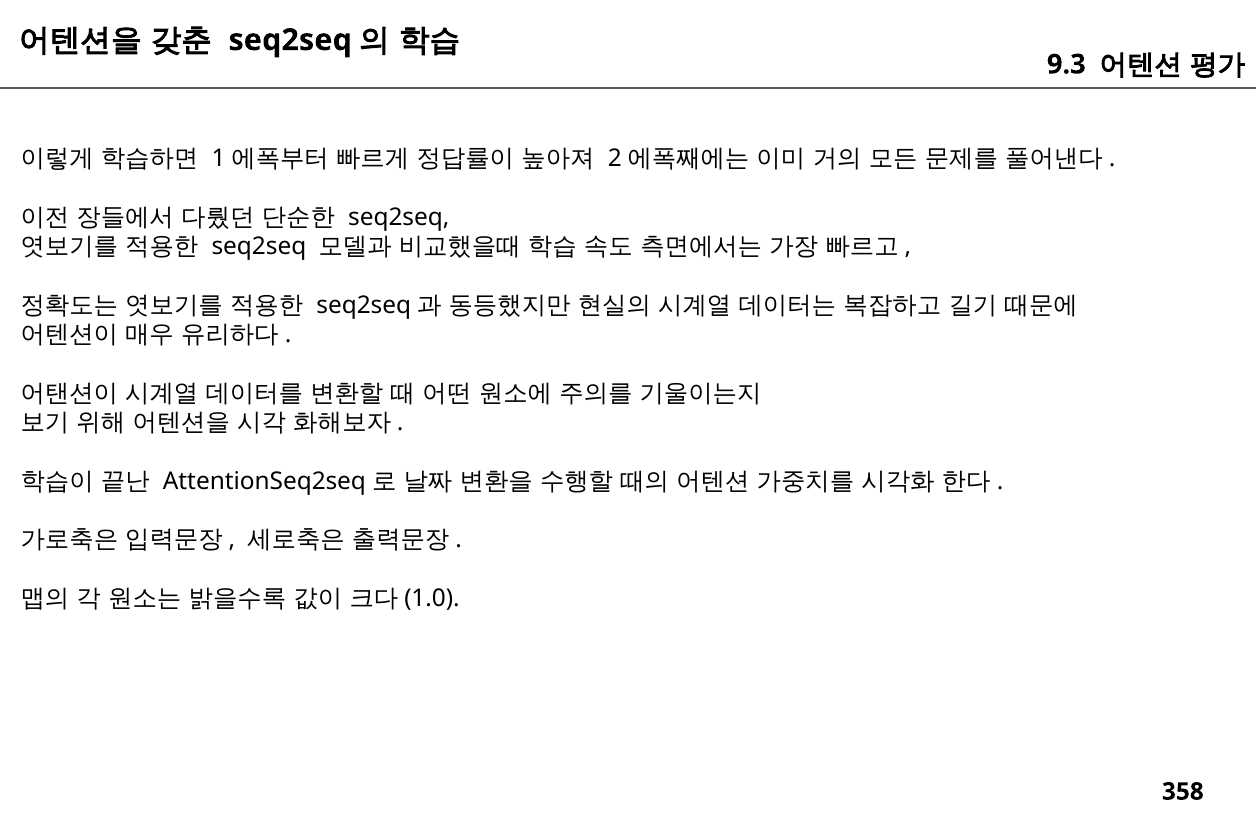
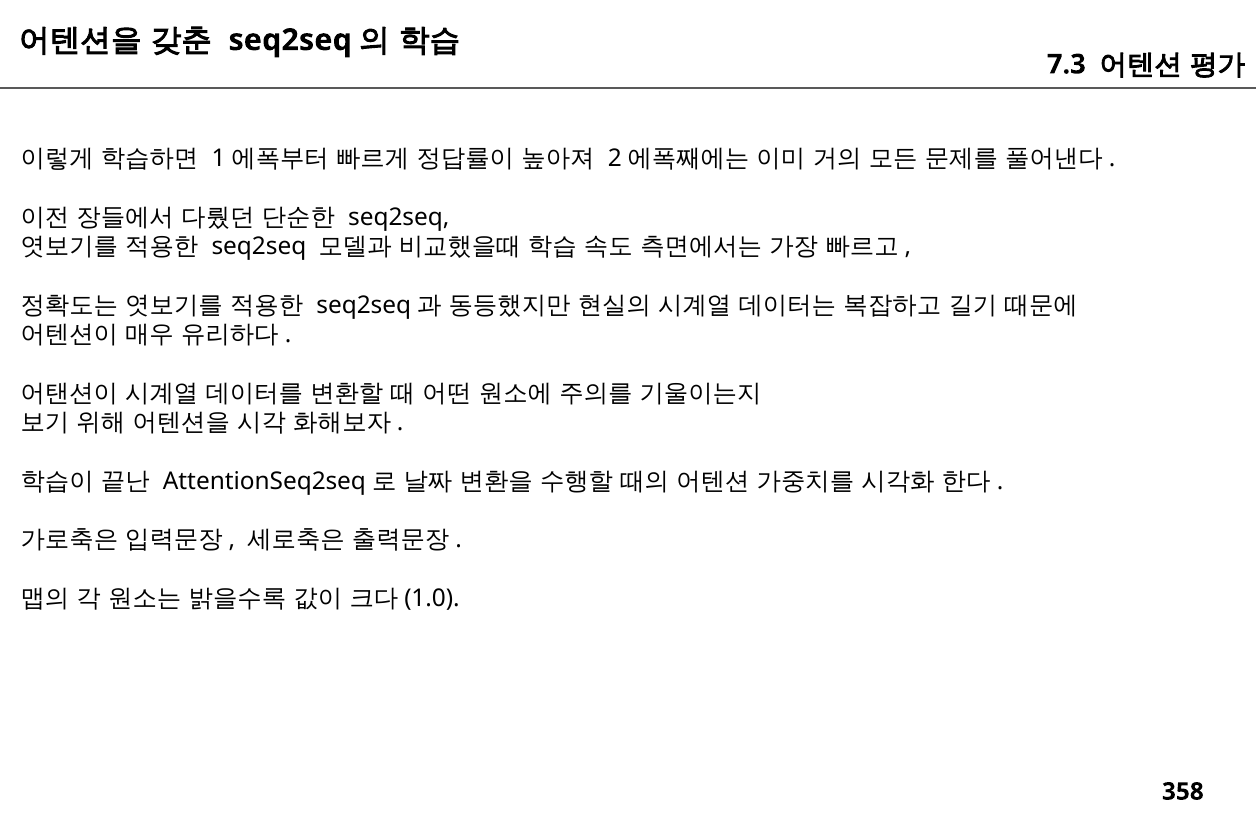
9.3: 9.3 -> 7.3
